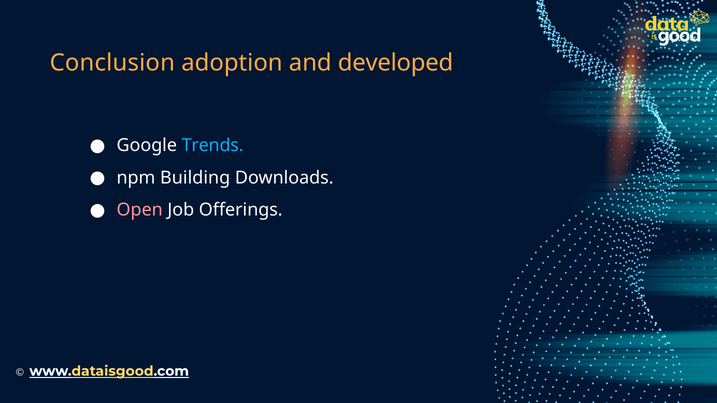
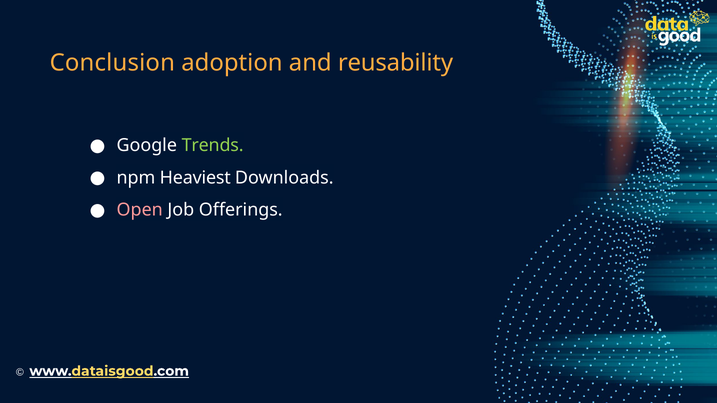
developed: developed -> reusability
Trends colour: light blue -> light green
Building: Building -> Heaviest
